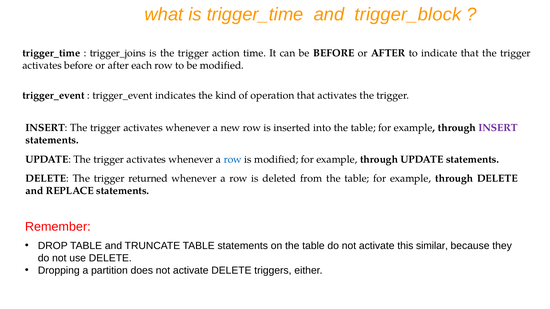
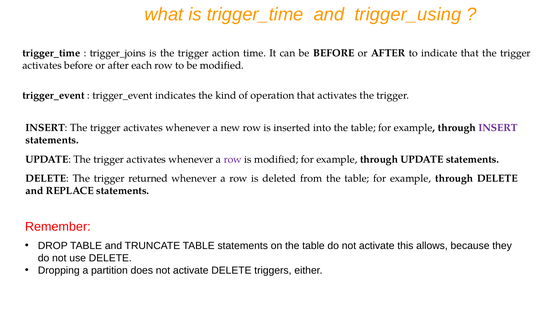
trigger_block: trigger_block -> trigger_using
row at (233, 160) colour: blue -> purple
similar: similar -> allows
